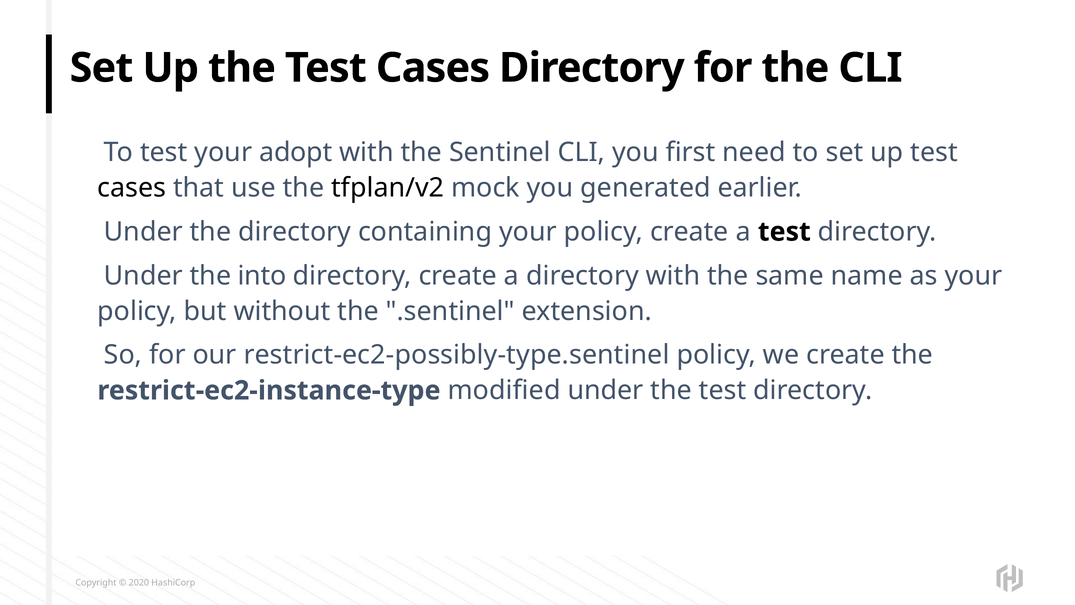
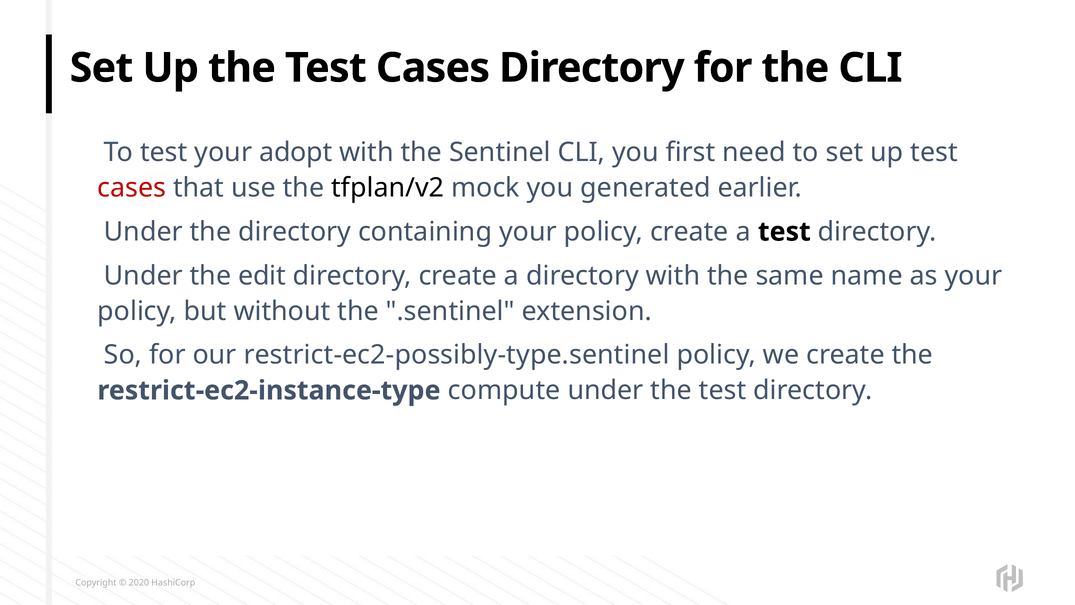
cases at (132, 188) colour: black -> red
into: into -> edit
modified: modified -> compute
